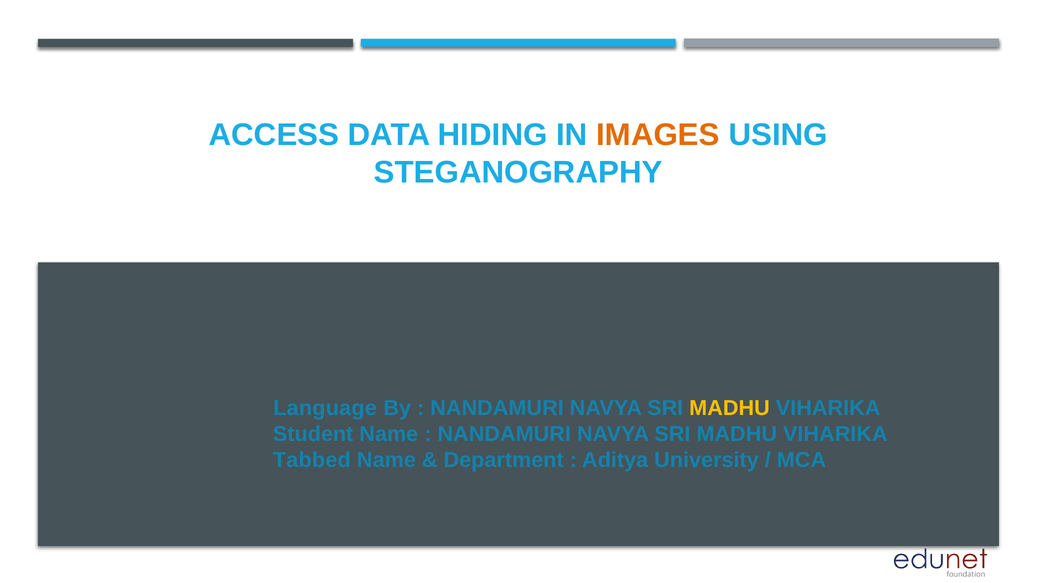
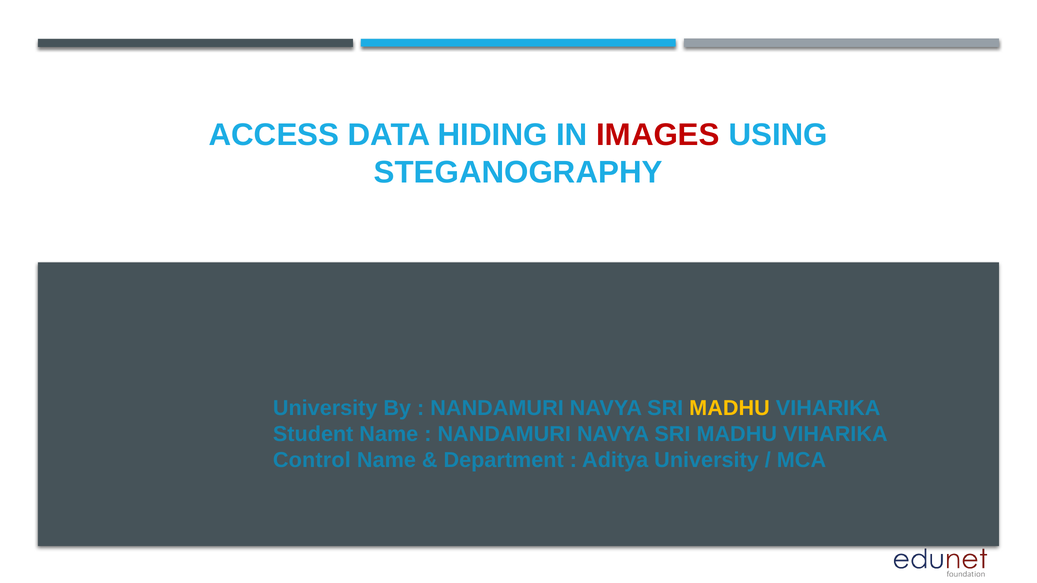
IMAGES colour: orange -> red
Language at (325, 408): Language -> University
Tabbed: Tabbed -> Control
